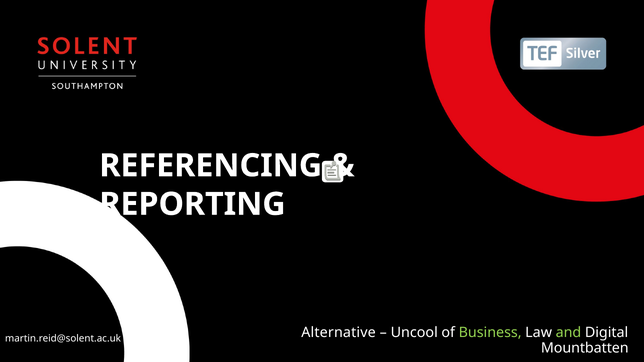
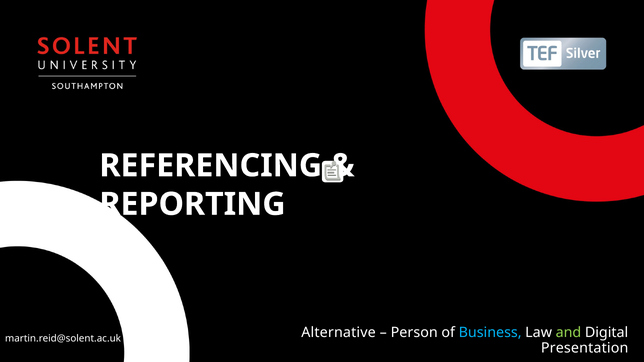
Uncool: Uncool -> Person
Business colour: light green -> light blue
Mountbatten: Mountbatten -> Presentation
